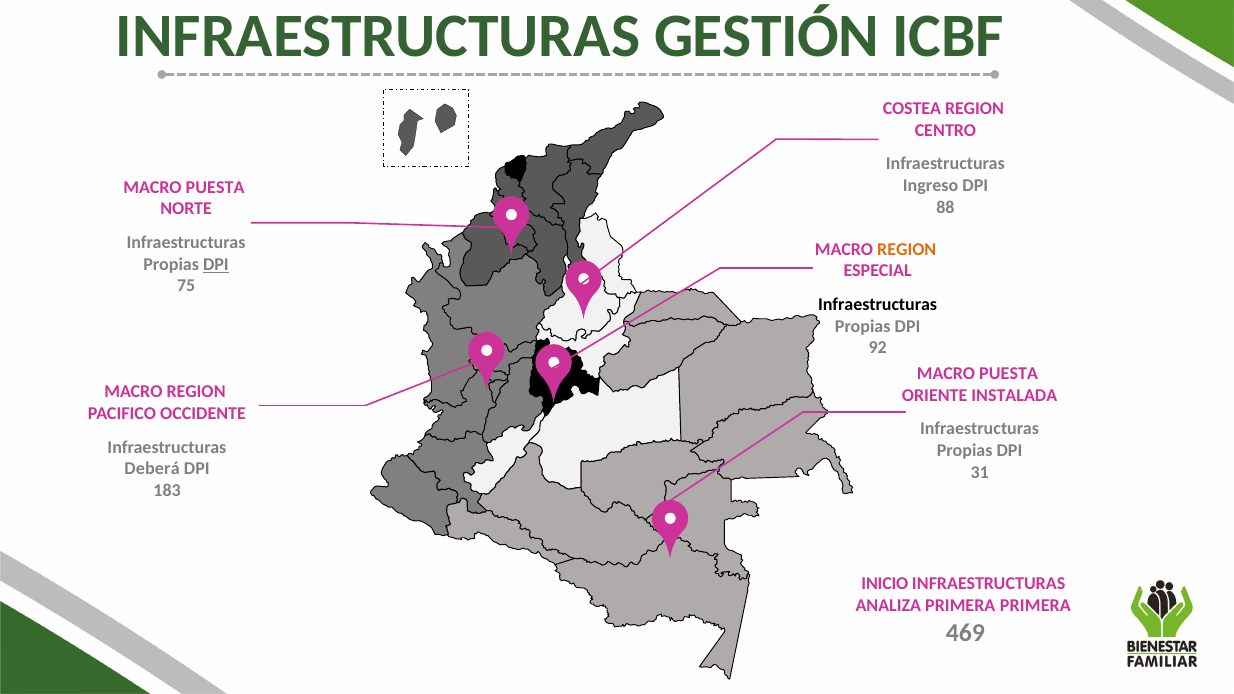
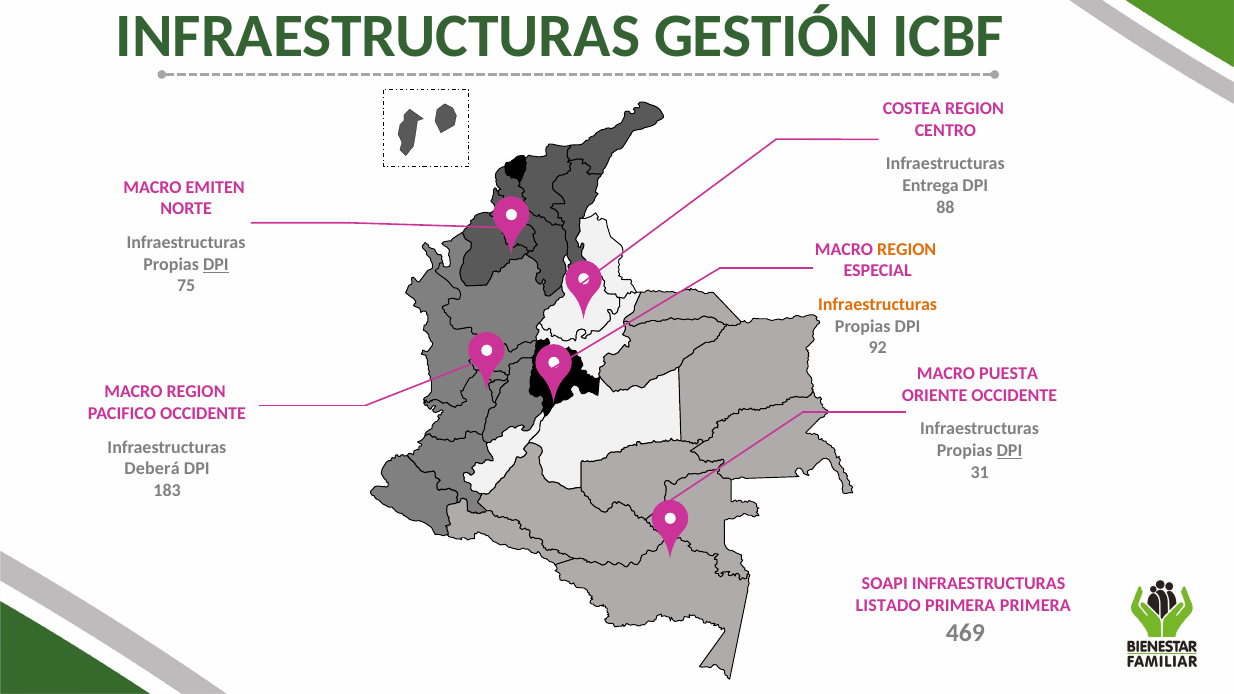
Ingreso: Ingreso -> Entrega
PUESTA at (215, 187): PUESTA -> EMITEN
Infraestructuras at (878, 305) colour: black -> orange
ORIENTE INSTALADA: INSTALADA -> OCCIDENTE
DPI at (1009, 451) underline: none -> present
INICIO: INICIO -> SOAPI
ANALIZA: ANALIZA -> LISTADO
